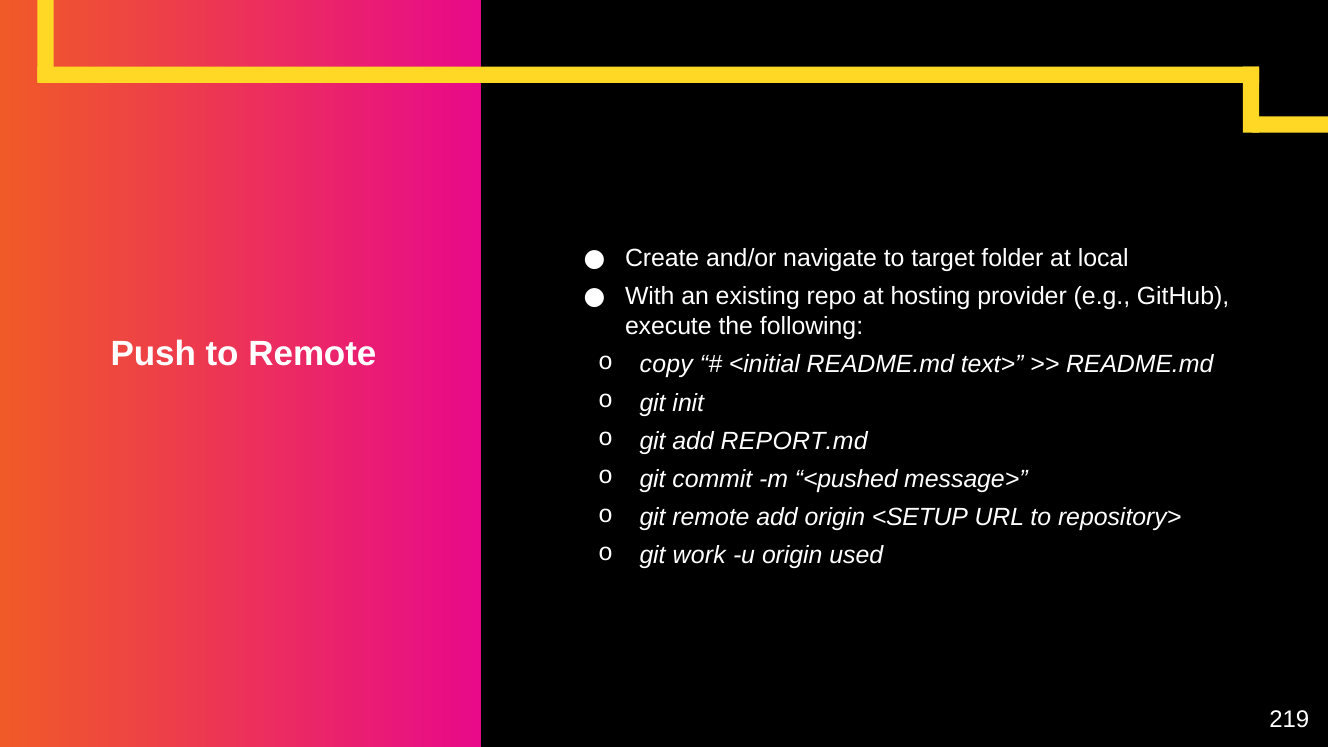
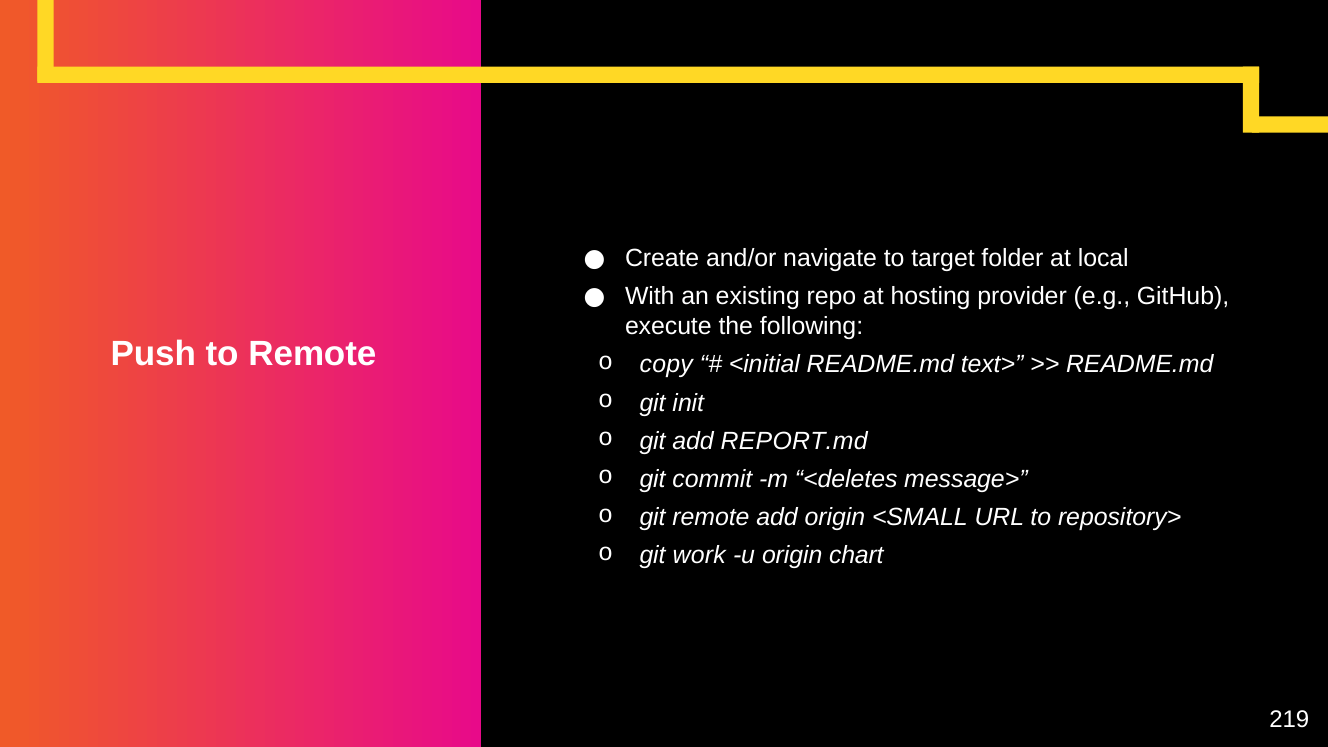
<pushed: <pushed -> <deletes
<SETUP: <SETUP -> <SMALL
used: used -> chart
